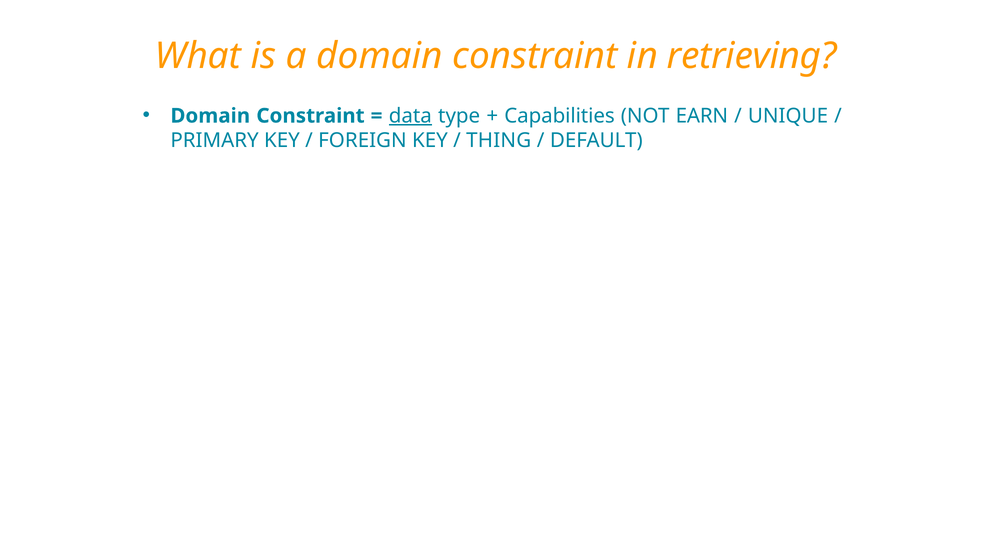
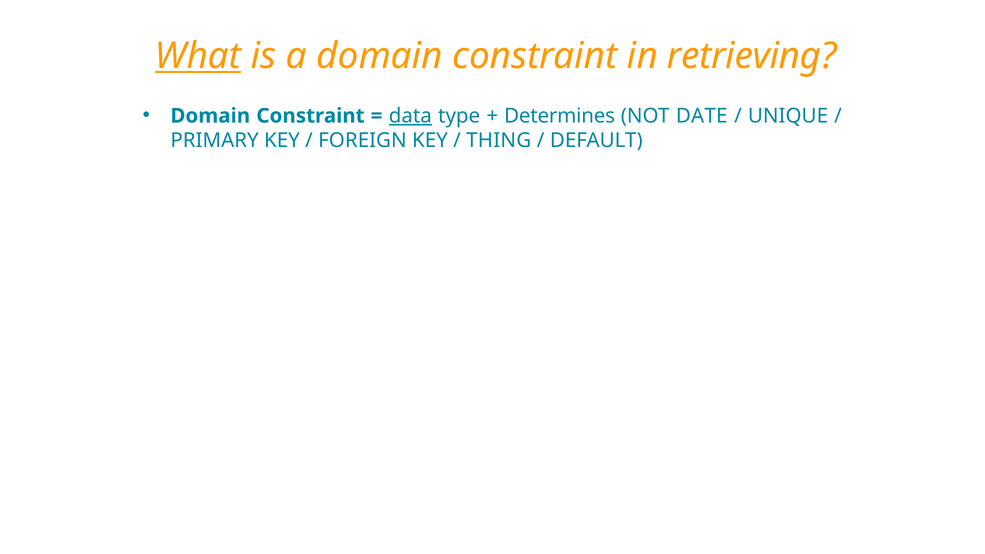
What underline: none -> present
Capabilities: Capabilities -> Determines
EARN: EARN -> DATE
